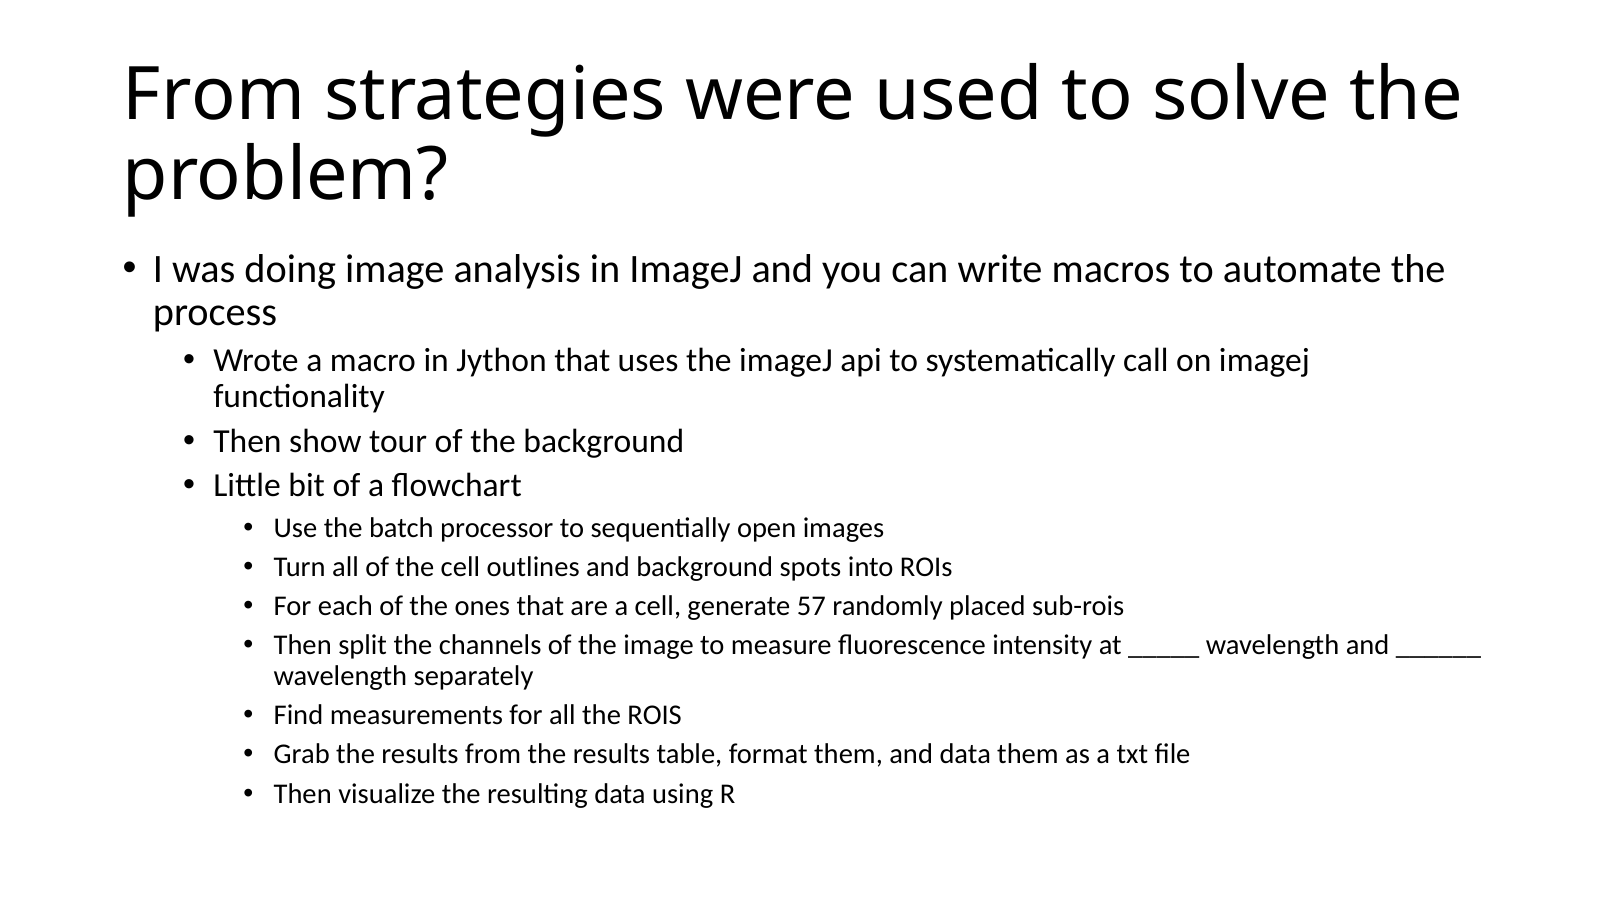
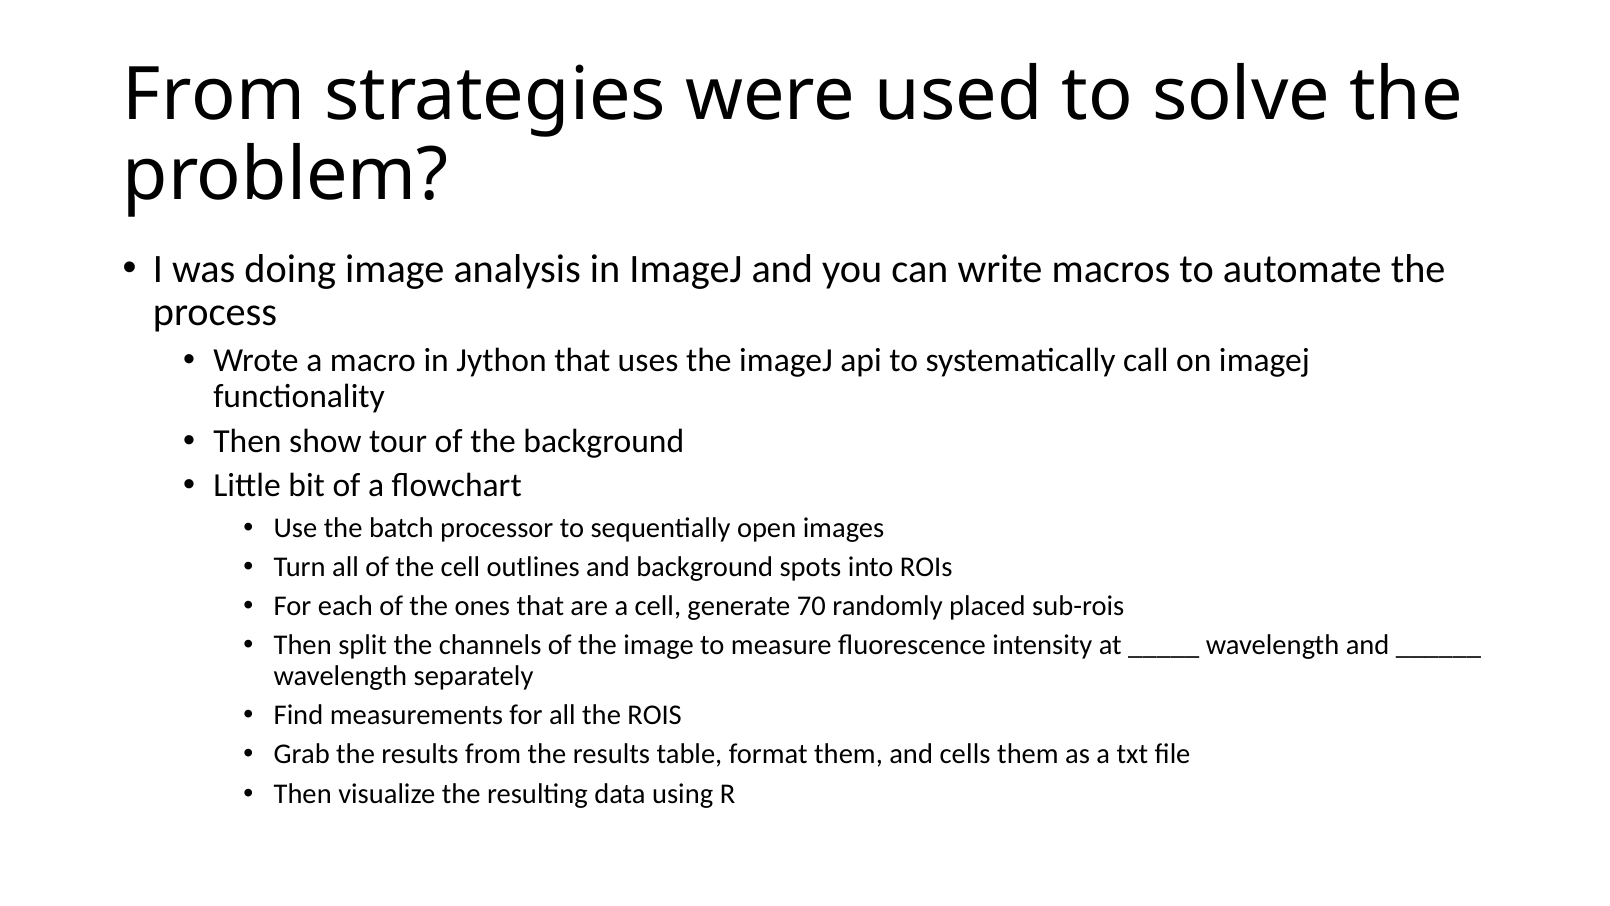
57: 57 -> 70
and data: data -> cells
